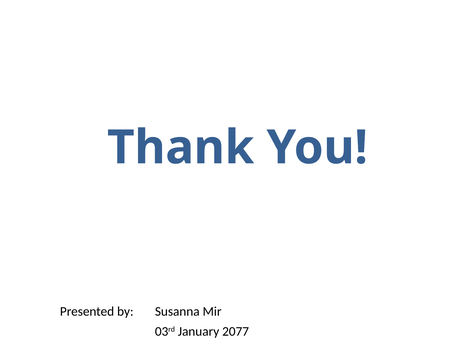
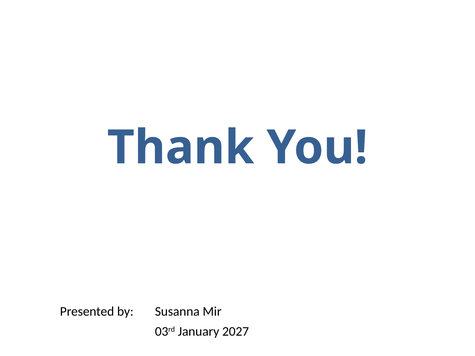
2077: 2077 -> 2027
